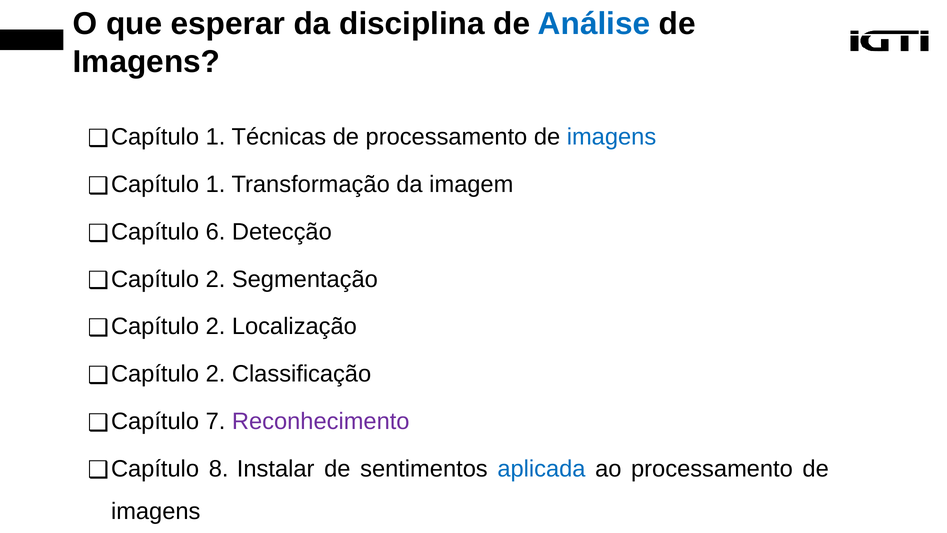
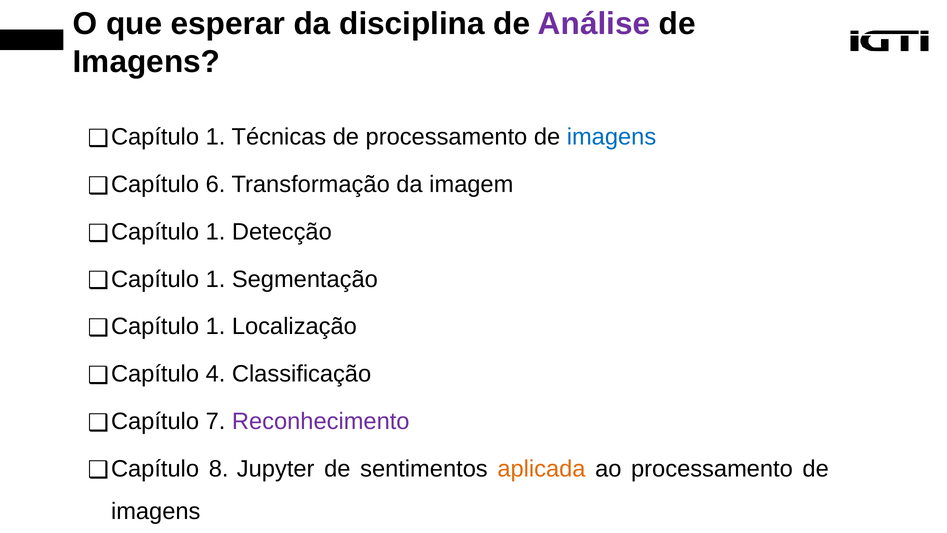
Análise colour: blue -> purple
1 at (216, 184): 1 -> 6
6 at (216, 232): 6 -> 1
2 at (216, 279): 2 -> 1
2 at (216, 326): 2 -> 1
2 at (216, 374): 2 -> 4
Instalar: Instalar -> Jupyter
aplicada colour: blue -> orange
